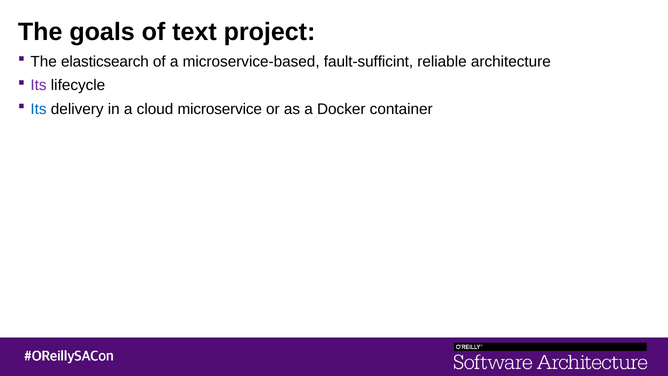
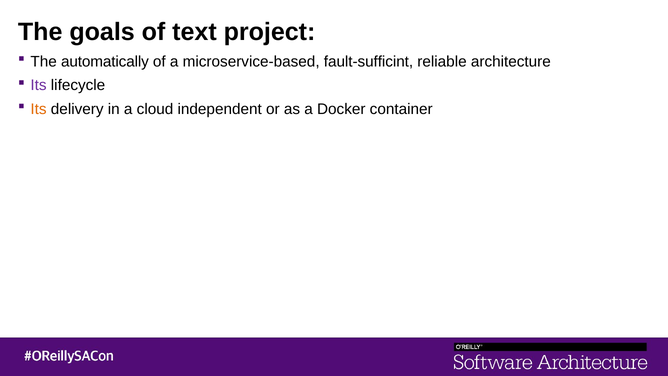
elasticsearch: elasticsearch -> automatically
Its at (39, 109) colour: blue -> orange
microservice: microservice -> independent
